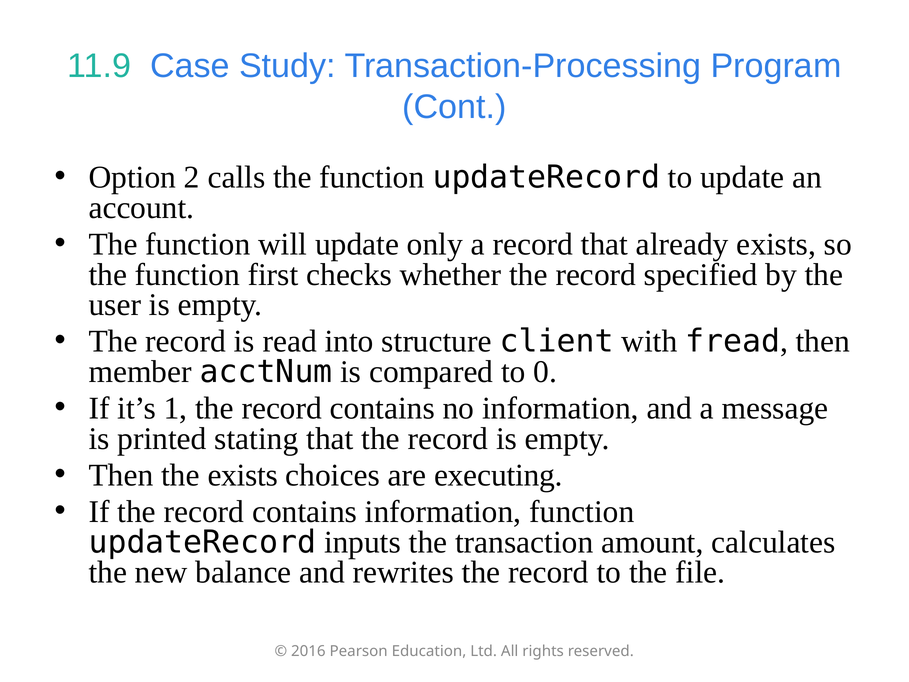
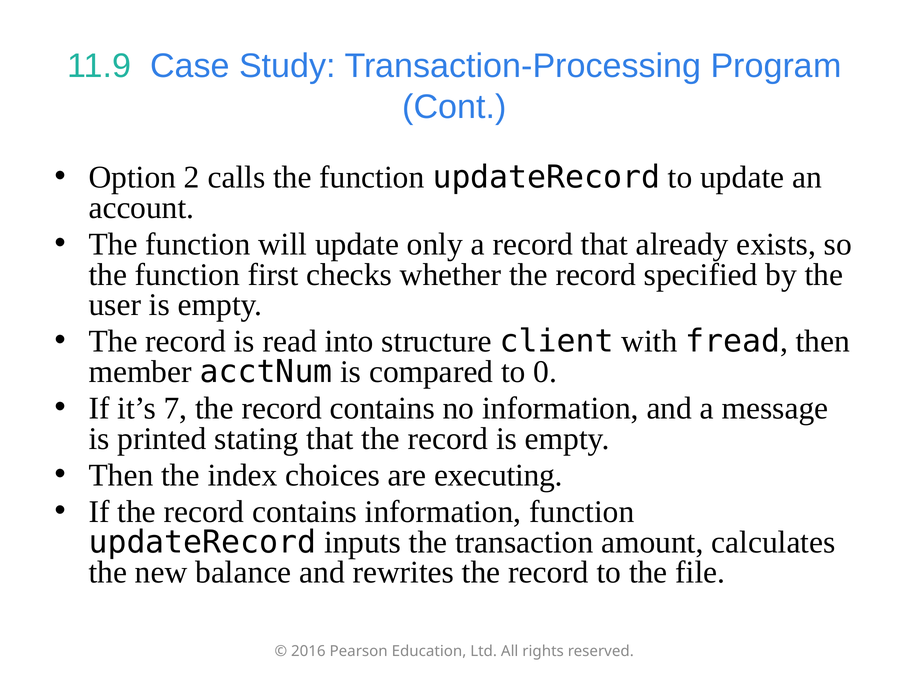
1: 1 -> 7
the exists: exists -> index
